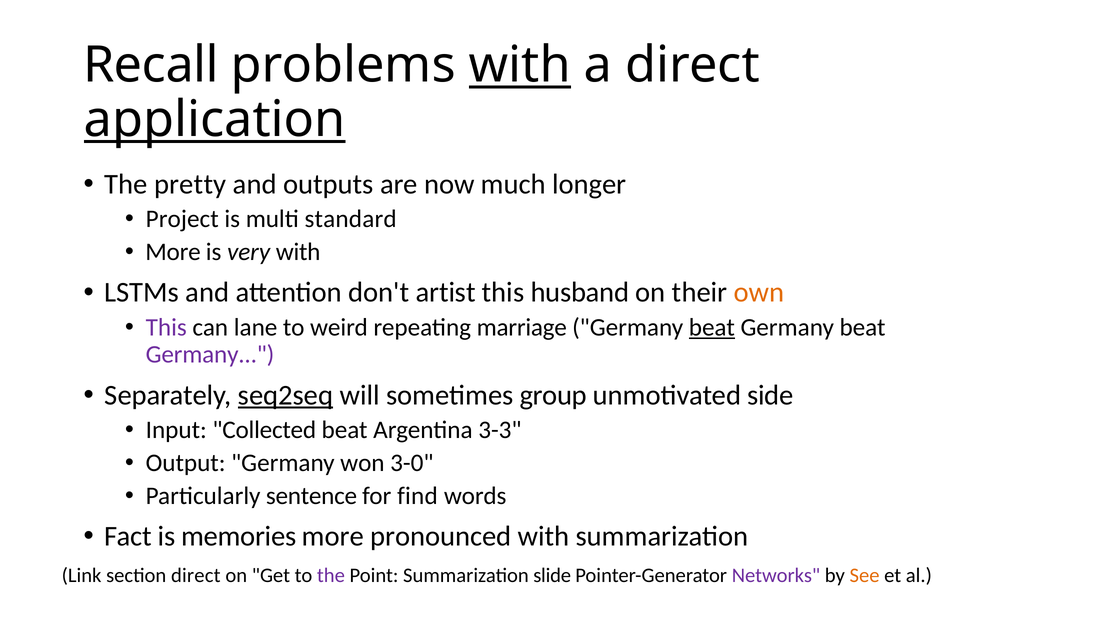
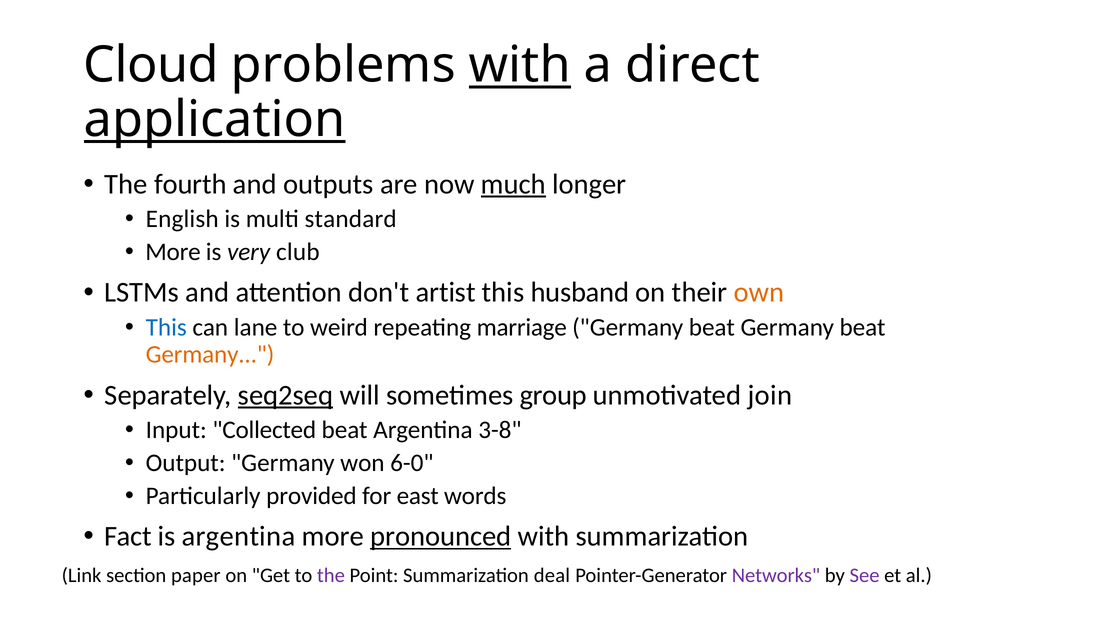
Recall: Recall -> Cloud
pretty: pretty -> fourth
much underline: none -> present
Project: Project -> English
very with: with -> club
This at (166, 327) colour: purple -> blue
beat at (712, 327) underline: present -> none
Germany at (210, 354) colour: purple -> orange
side: side -> join
3-3: 3-3 -> 3-8
3-0: 3-0 -> 6-0
sentence: sentence -> provided
find: find -> east
is memories: memories -> argentina
pronounced underline: none -> present
section direct: direct -> paper
slide: slide -> deal
See colour: orange -> purple
